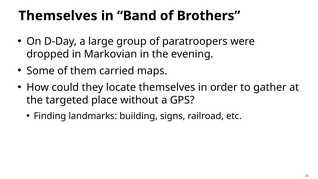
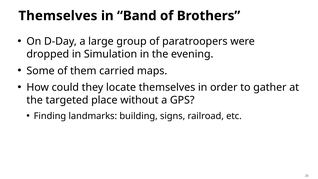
Markovian: Markovian -> Simulation
